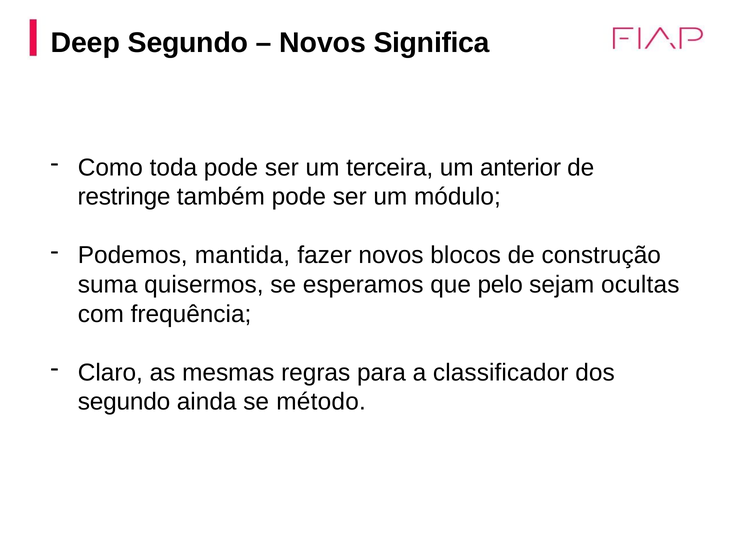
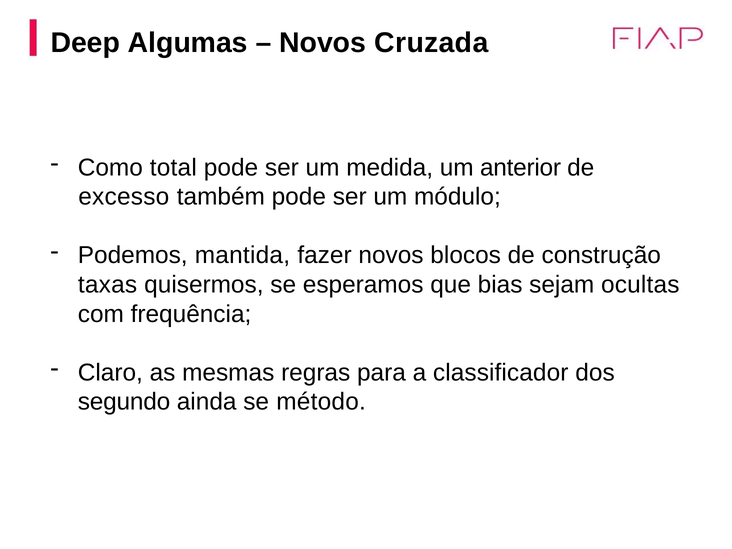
Deep Segundo: Segundo -> Algumas
Significa: Significa -> Cruzada
toda: toda -> total
terceira: terceira -> medida
restringe: restringe -> excesso
suma: suma -> taxas
pelo: pelo -> bias
